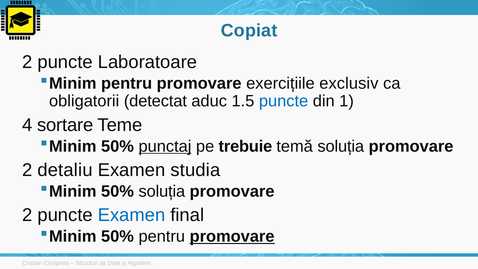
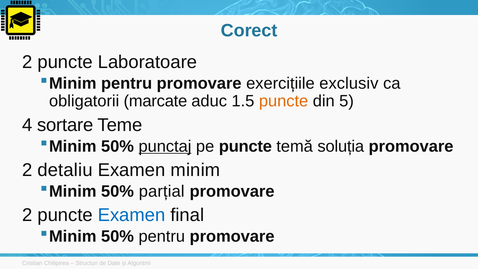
Copiat: Copiat -> Corect
detectat: detectat -> marcate
puncte at (284, 101) colour: blue -> orange
1: 1 -> 5
pe trebuie: trebuie -> puncte
studia: studia -> minim
50% soluția: soluția -> parțial
promovare at (232, 236) underline: present -> none
